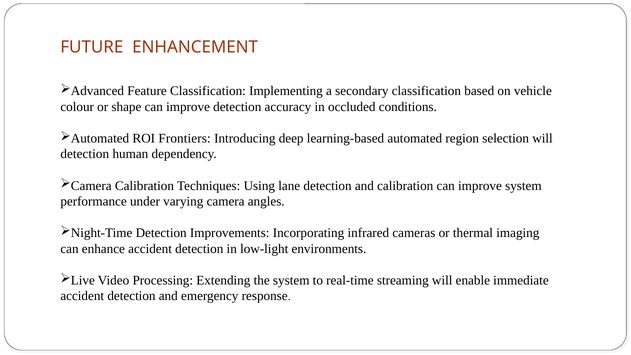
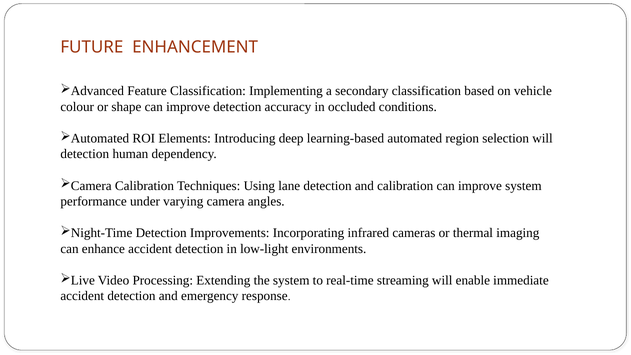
Frontiers: Frontiers -> Elements
